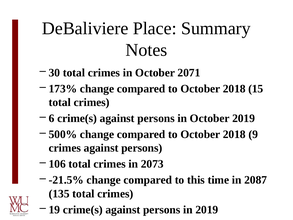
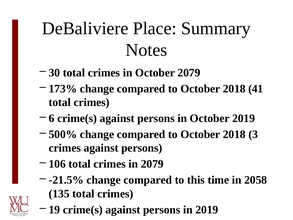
October 2071: 2071 -> 2079
15: 15 -> 41
9: 9 -> 3
in 2073: 2073 -> 2079
2087: 2087 -> 2058
